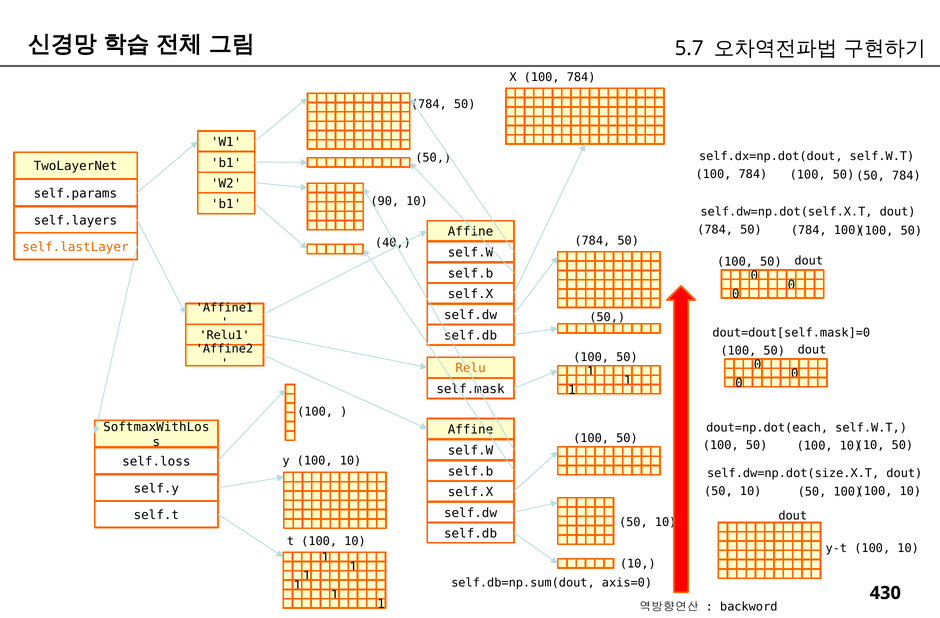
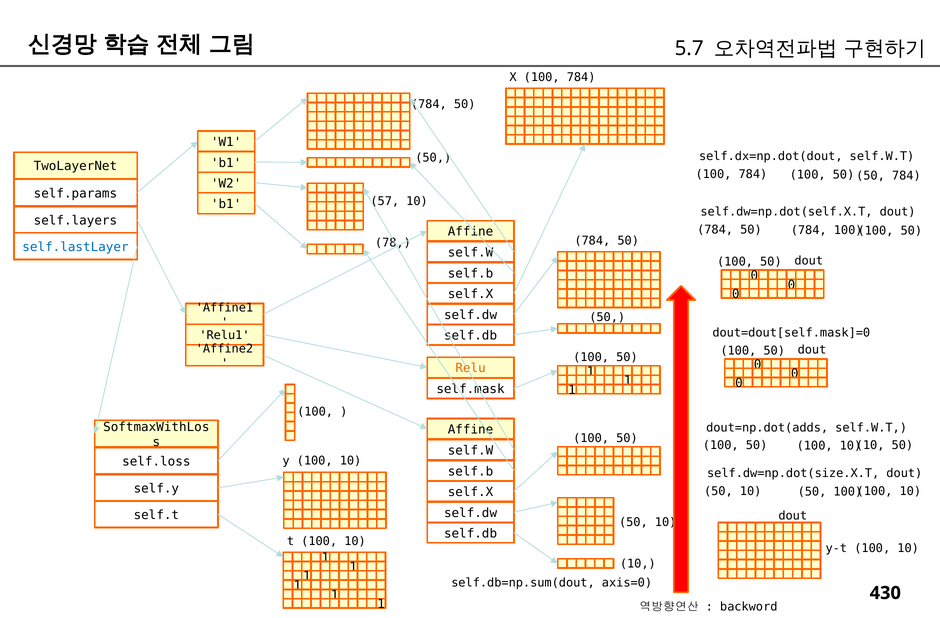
90: 90 -> 57
40: 40 -> 78
self.lastLayer colour: orange -> blue
dout=np.dot(each: dout=np.dot(each -> dout=np.dot(adds
